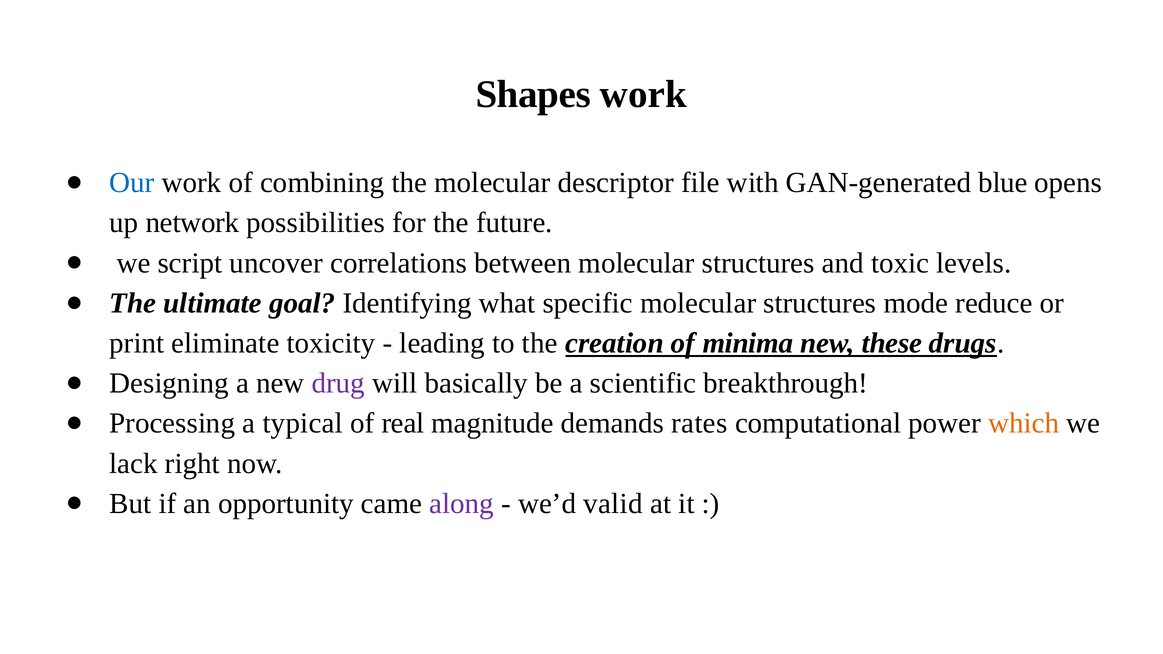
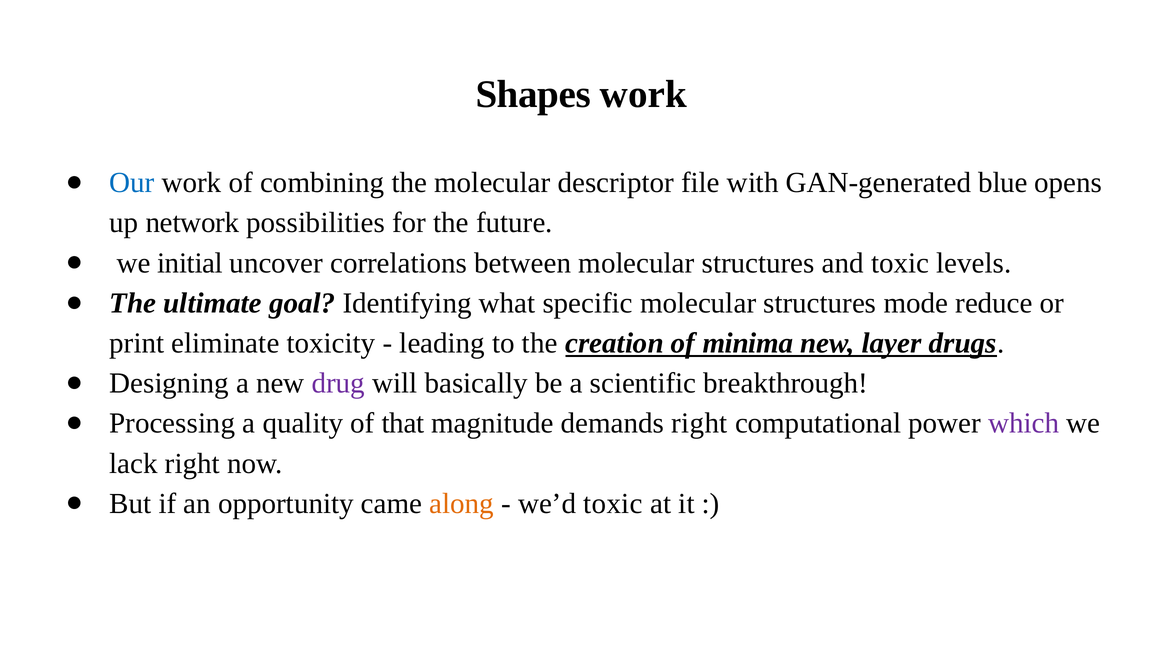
script: script -> initial
these: these -> layer
typical: typical -> quality
real: real -> that
demands rates: rates -> right
which colour: orange -> purple
along colour: purple -> orange
we’d valid: valid -> toxic
